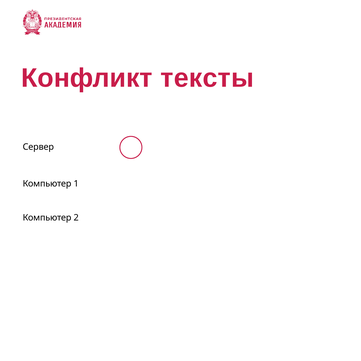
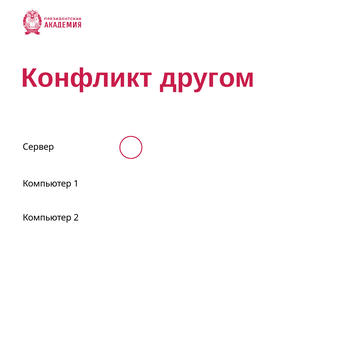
тексты: тексты -> другом
